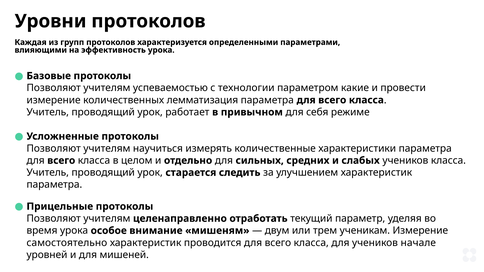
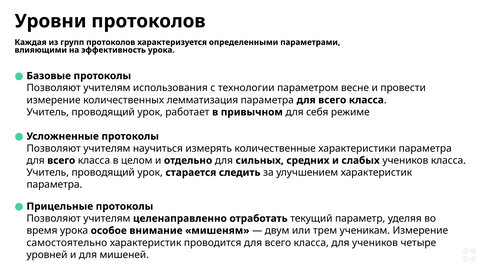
успеваемостью: успеваемостью -> использования
какие: какие -> весне
начале: начале -> четыре
